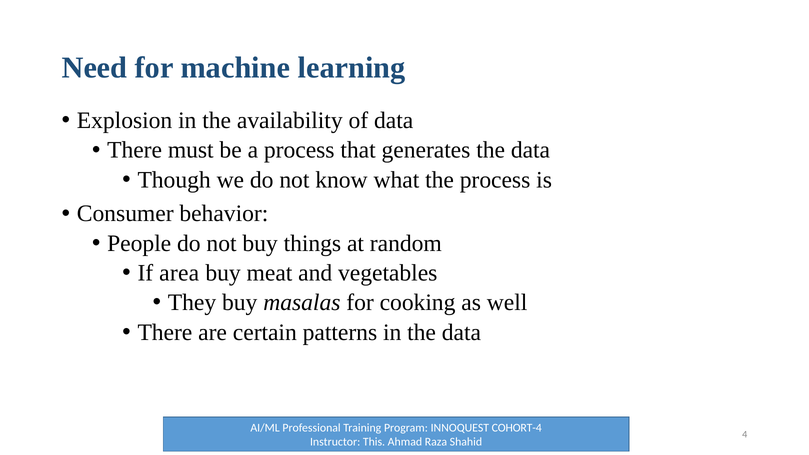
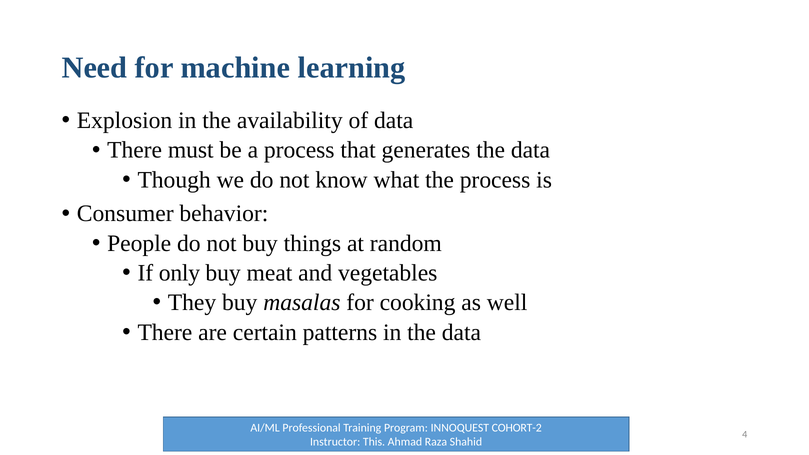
area: area -> only
COHORT-4: COHORT-4 -> COHORT-2
